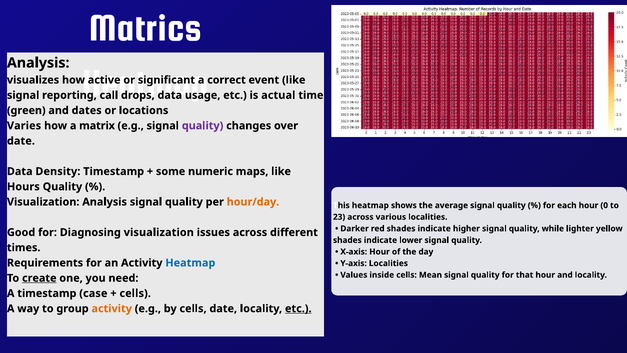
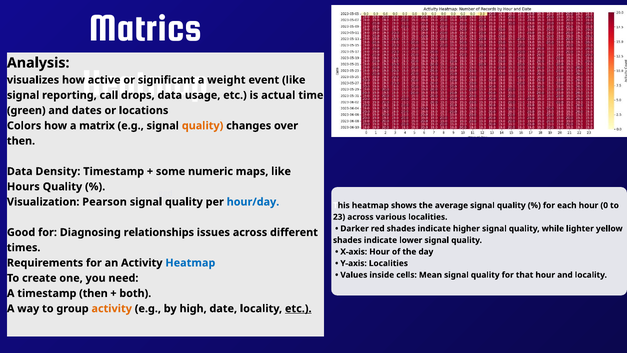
correct: correct -> weight
Varies: Varies -> Colors
quality at (203, 126) colour: purple -> orange
date at (21, 141): date -> then
Visualization Analysis: Analysis -> Pearson
hour/day colour: orange -> blue
Diagnosing visualization: visualization -> relationships
create underline: present -> none
timestamp case: case -> then
cells at (135, 293): cells -> both
by cells: cells -> high
